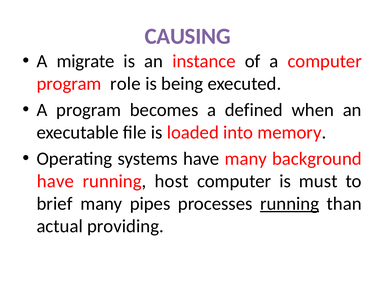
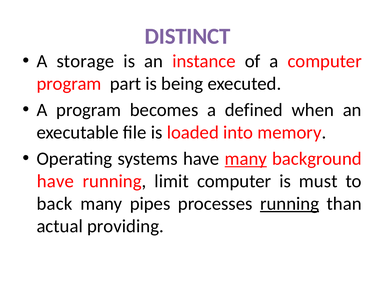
CAUSING: CAUSING -> DISTINCT
migrate: migrate -> storage
role: role -> part
many at (246, 159) underline: none -> present
host: host -> limit
brief: brief -> back
